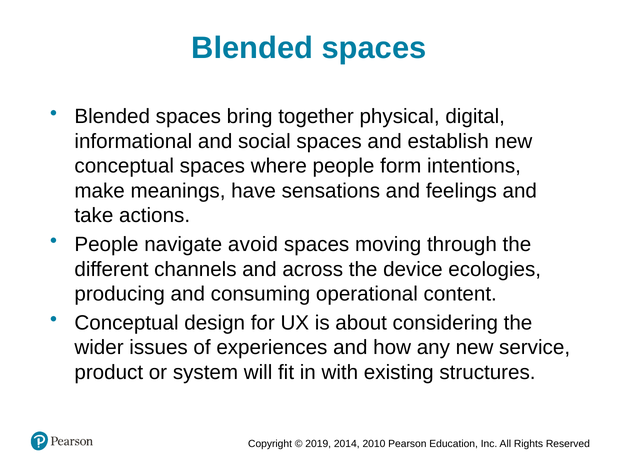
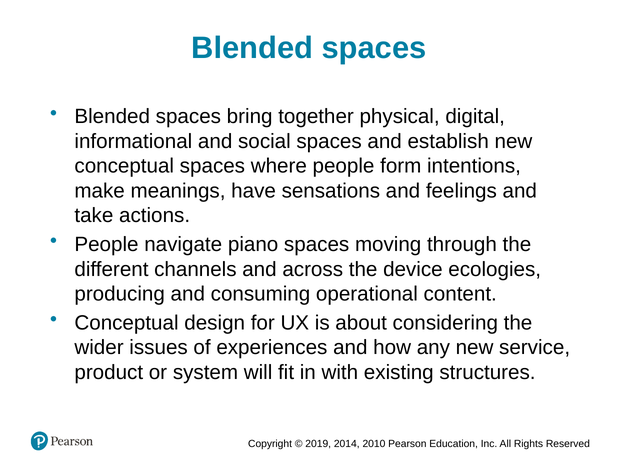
avoid: avoid -> piano
